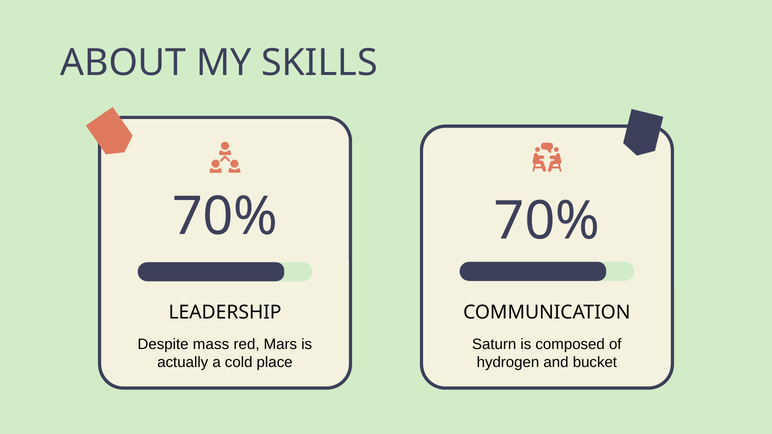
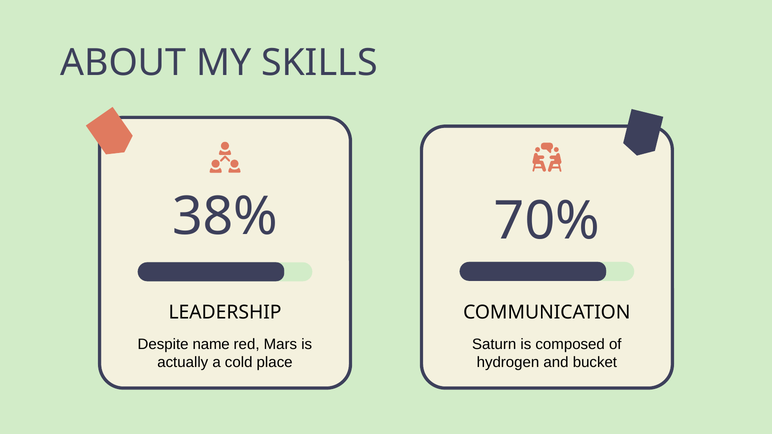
70% at (225, 217): 70% -> 38%
mass: mass -> name
